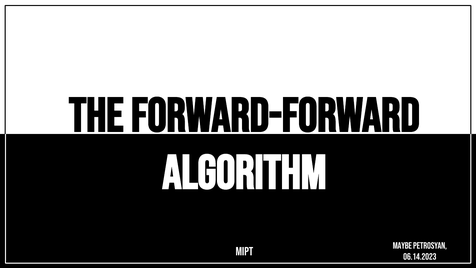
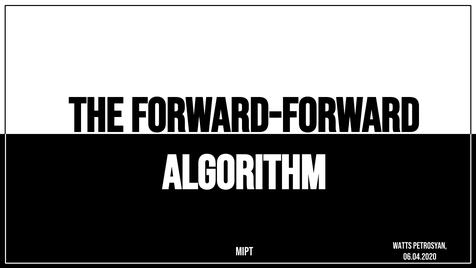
Maybe: Maybe -> Watts
06.14.2023: 06.14.2023 -> 06.04.2020
